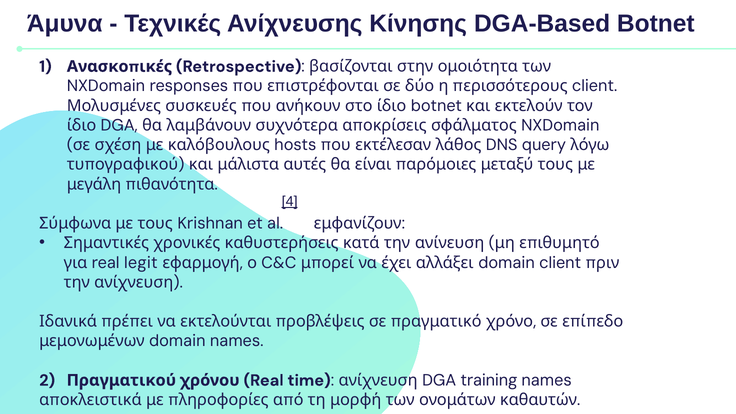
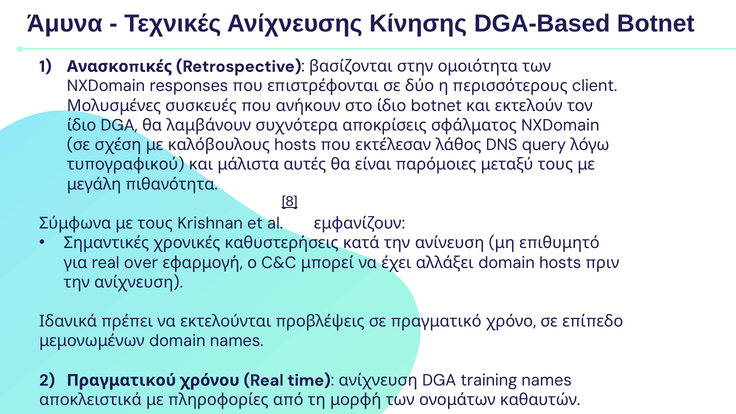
4: 4 -> 8
legit: legit -> over
domain client: client -> hosts
